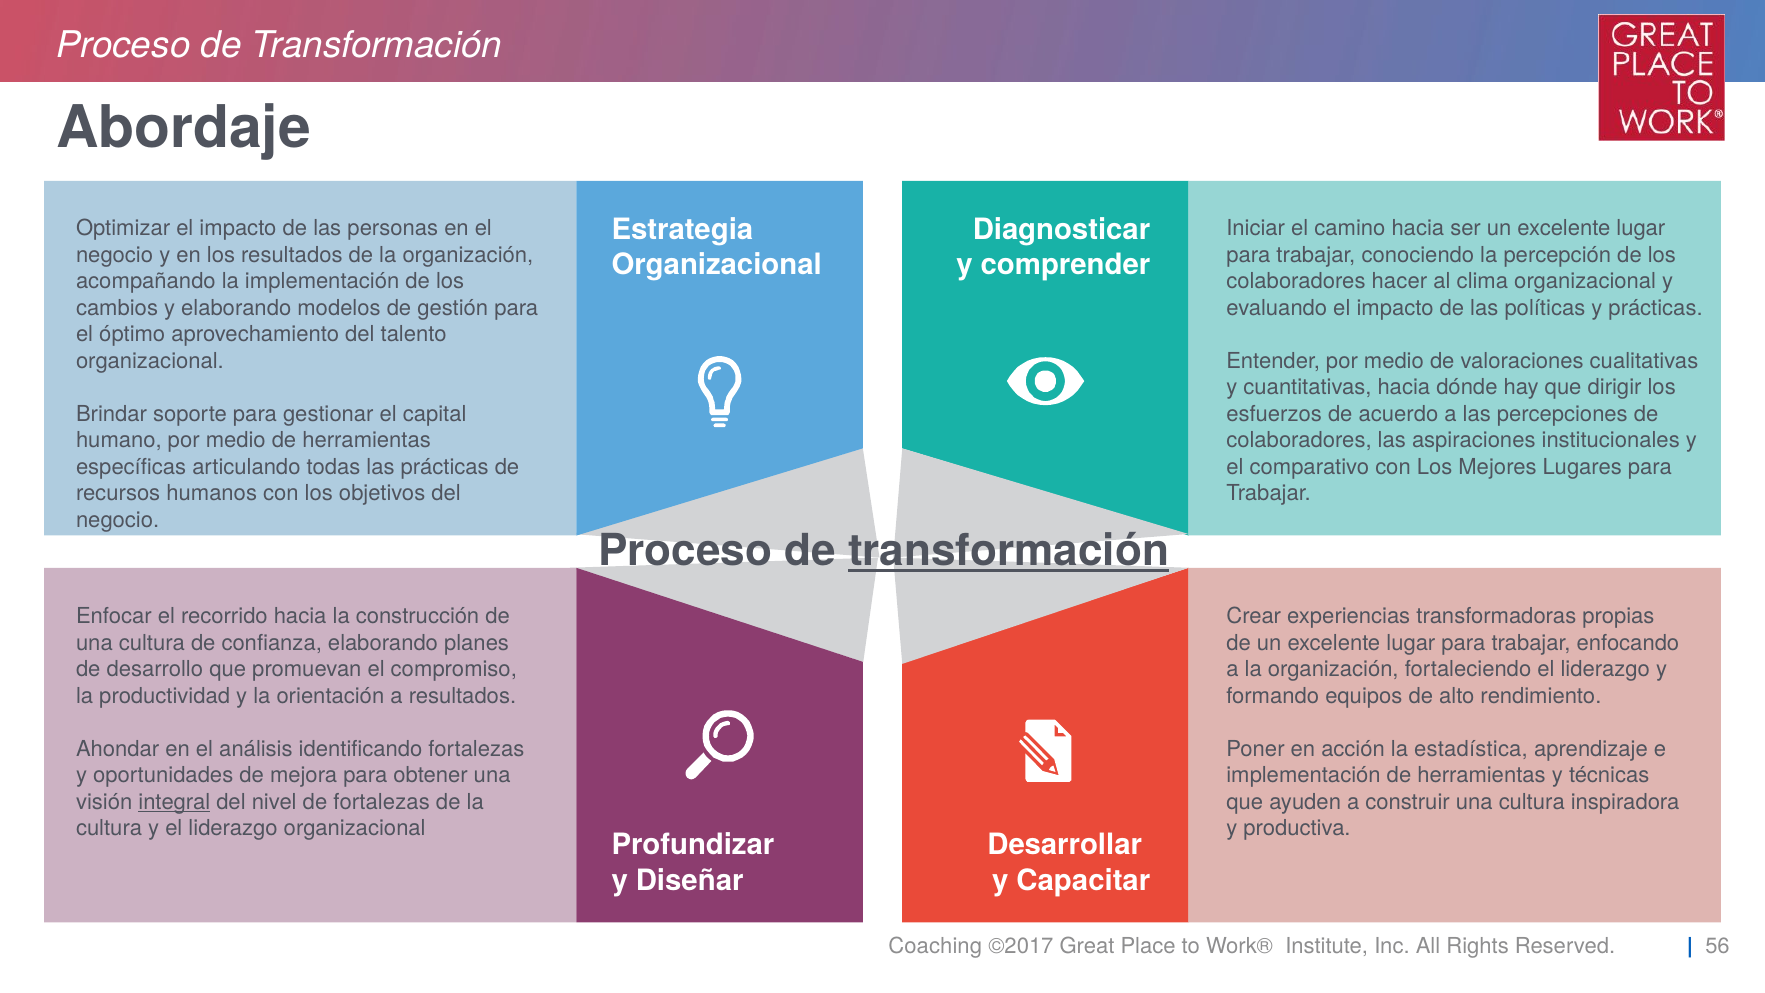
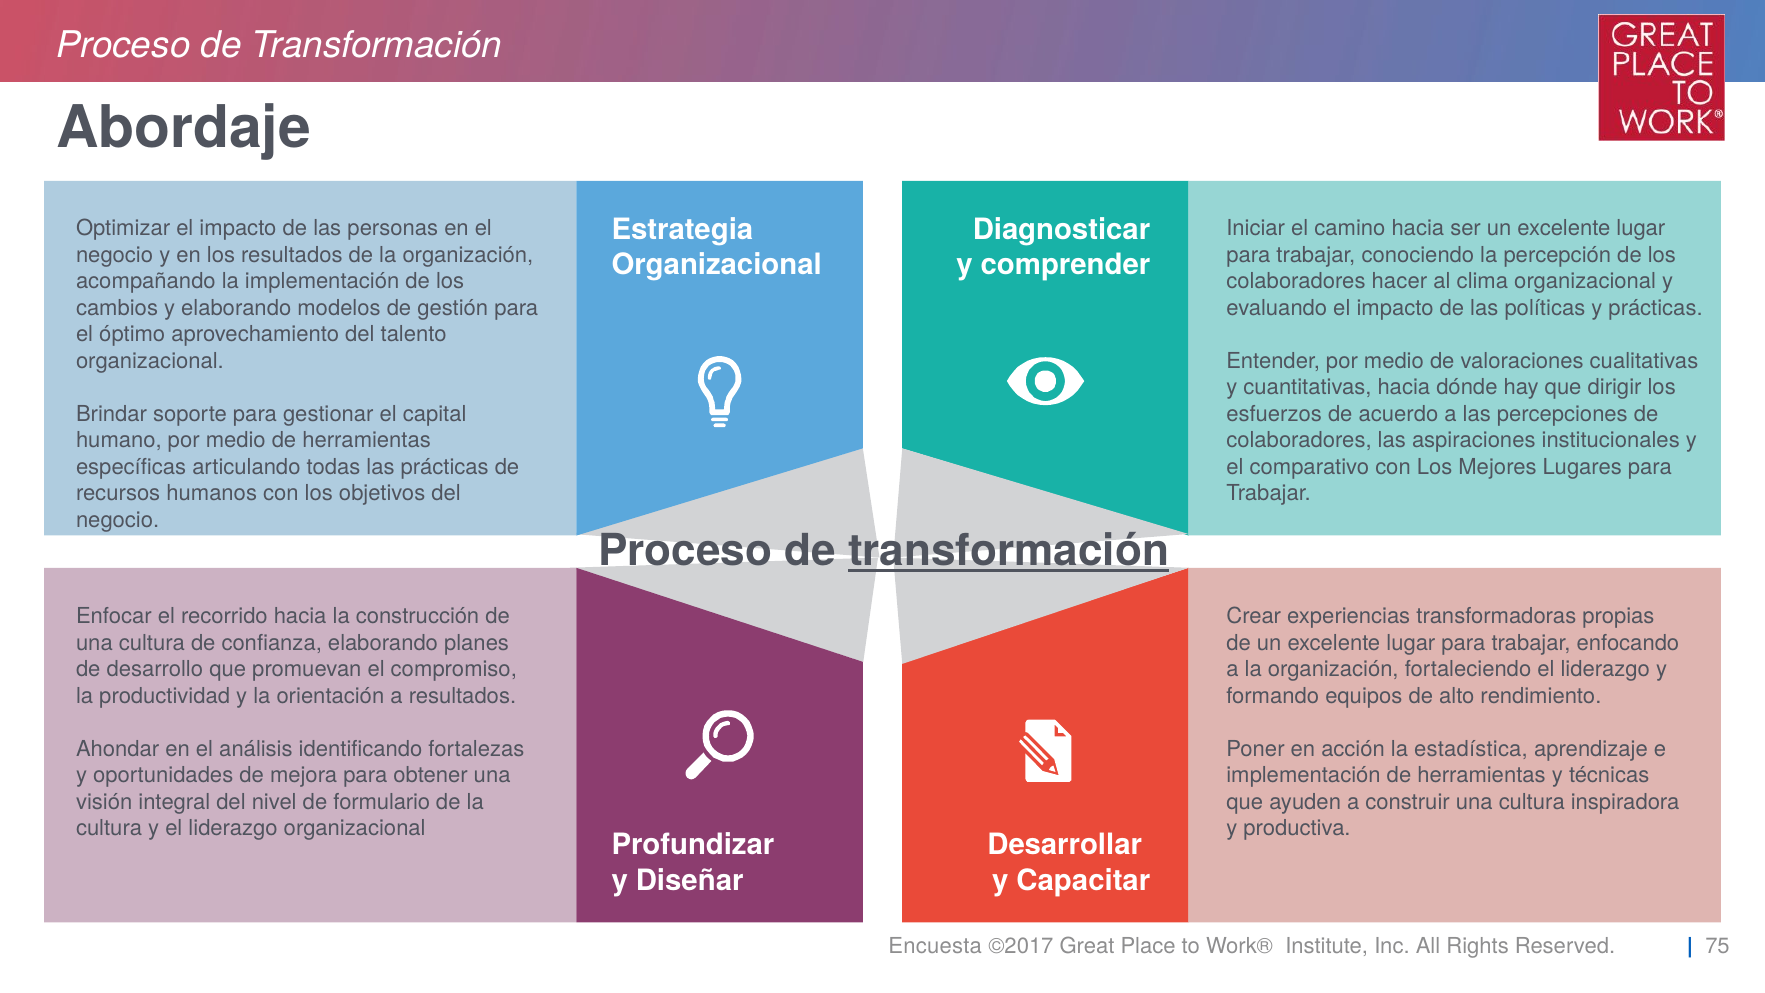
integral underline: present -> none
de fortalezas: fortalezas -> formulario
Coaching: Coaching -> Encuesta
56: 56 -> 75
